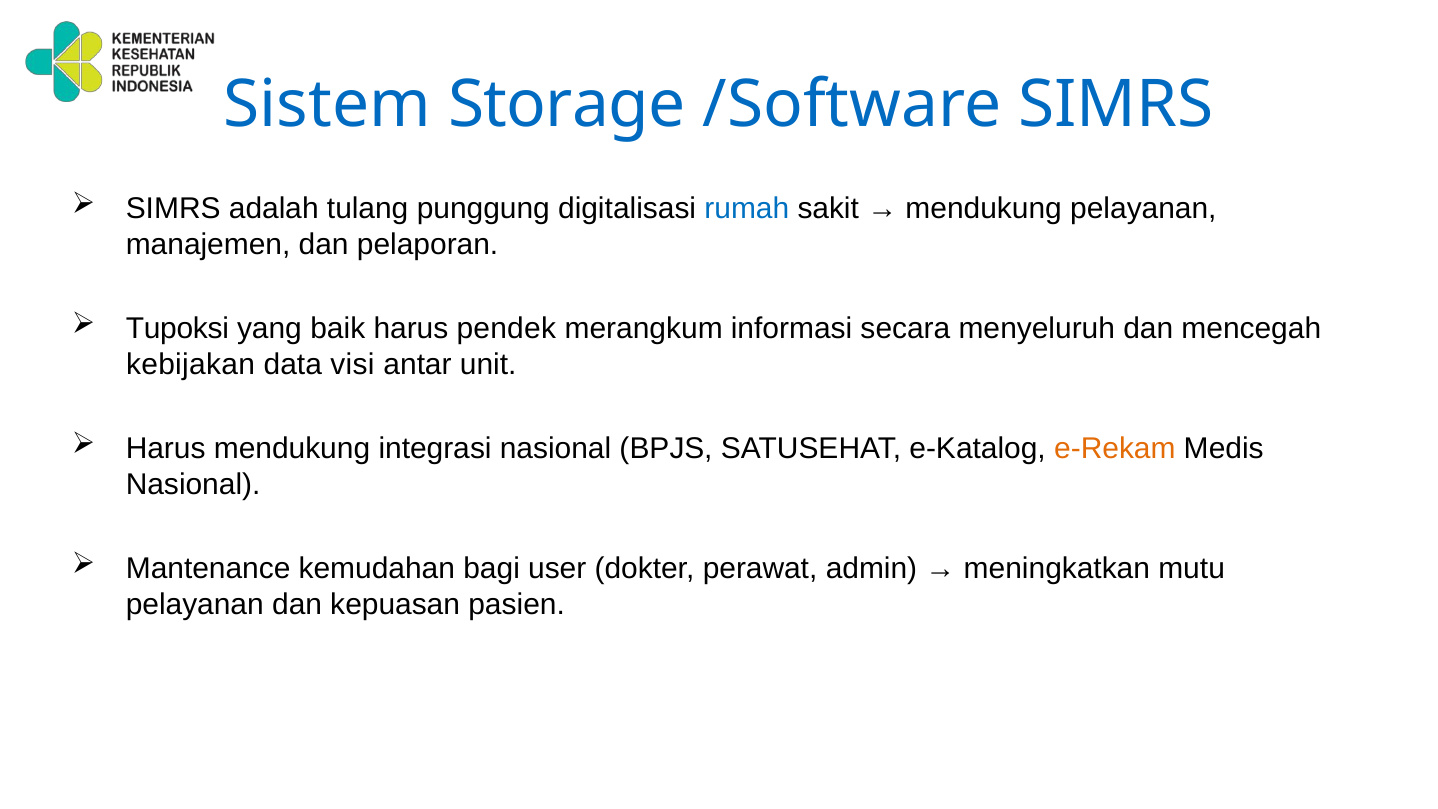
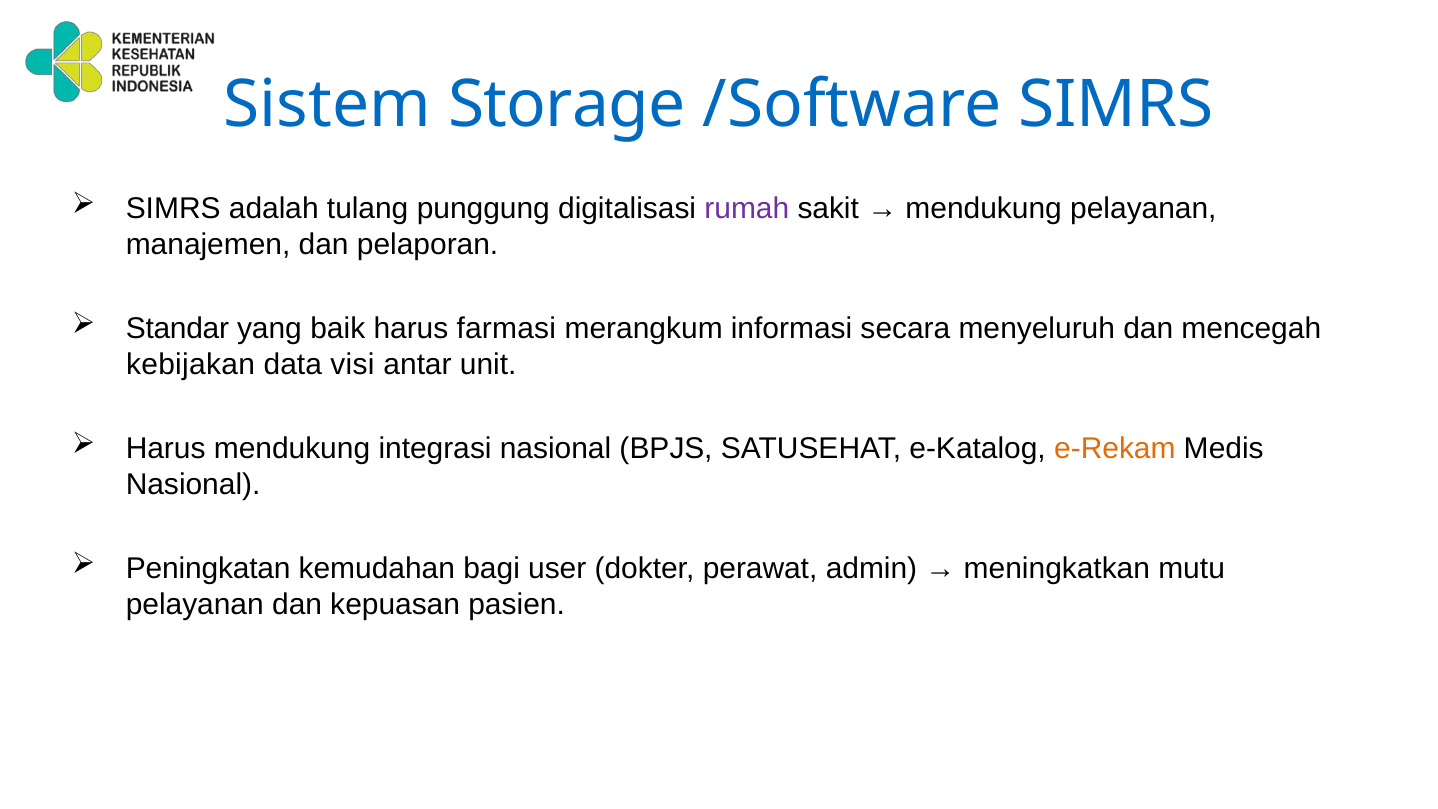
rumah colour: blue -> purple
Tupoksi: Tupoksi -> Standar
pendek: pendek -> farmasi
Mantenance: Mantenance -> Peningkatan
